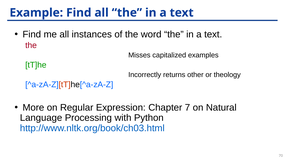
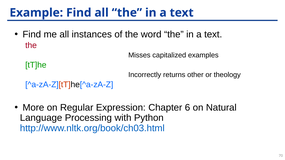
7: 7 -> 6
